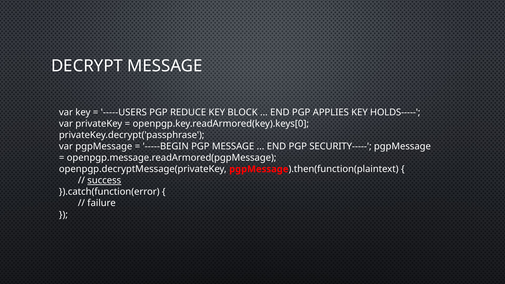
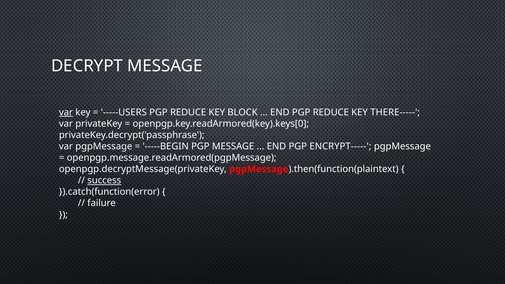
var at (66, 112) underline: none -> present
END PGP APPLIES: APPLIES -> REDUCE
HOLDS-----: HOLDS----- -> THERE-----
SECURITY-----: SECURITY----- -> ENCRYPT-----
